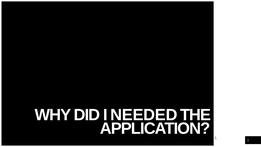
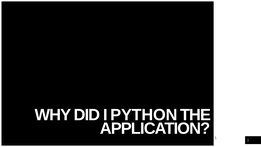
NEEDED: NEEDED -> PYTHON
